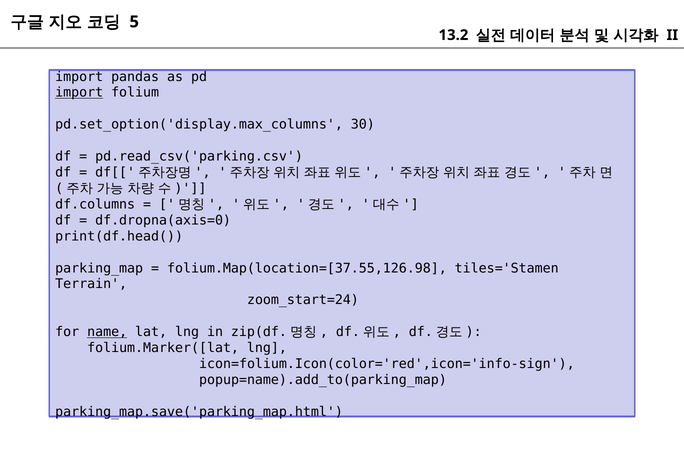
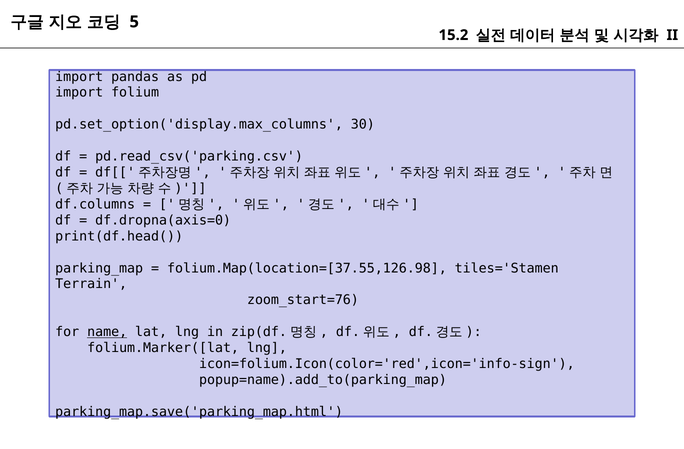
13.2: 13.2 -> 15.2
import at (79, 93) underline: present -> none
zoom_start=24: zoom_start=24 -> zoom_start=76
